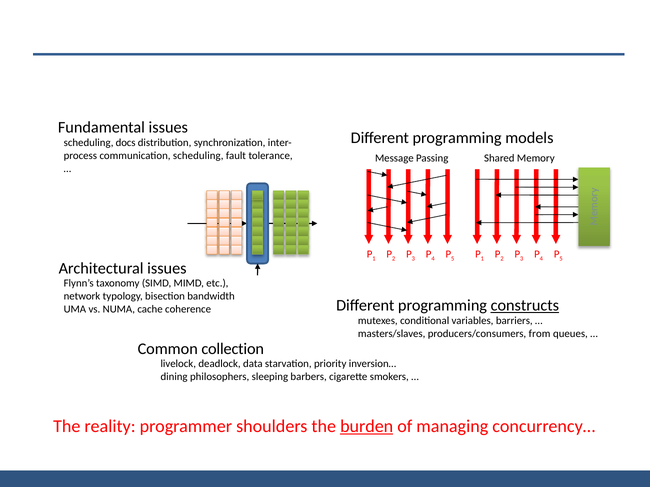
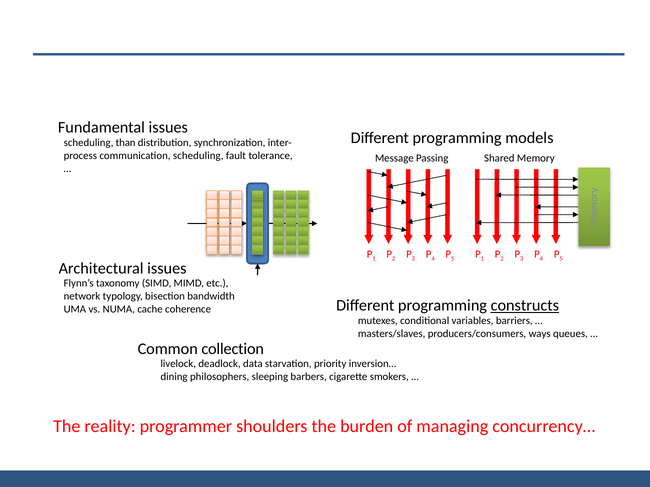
docs: docs -> than
from: from -> ways
burden underline: present -> none
